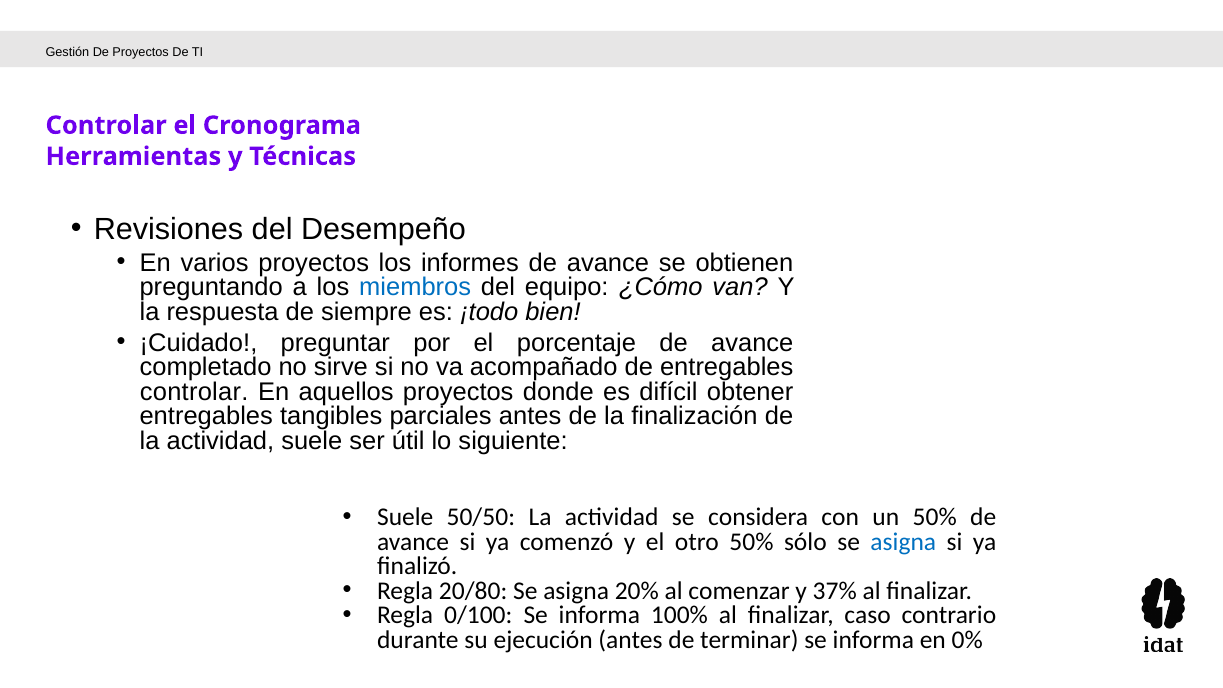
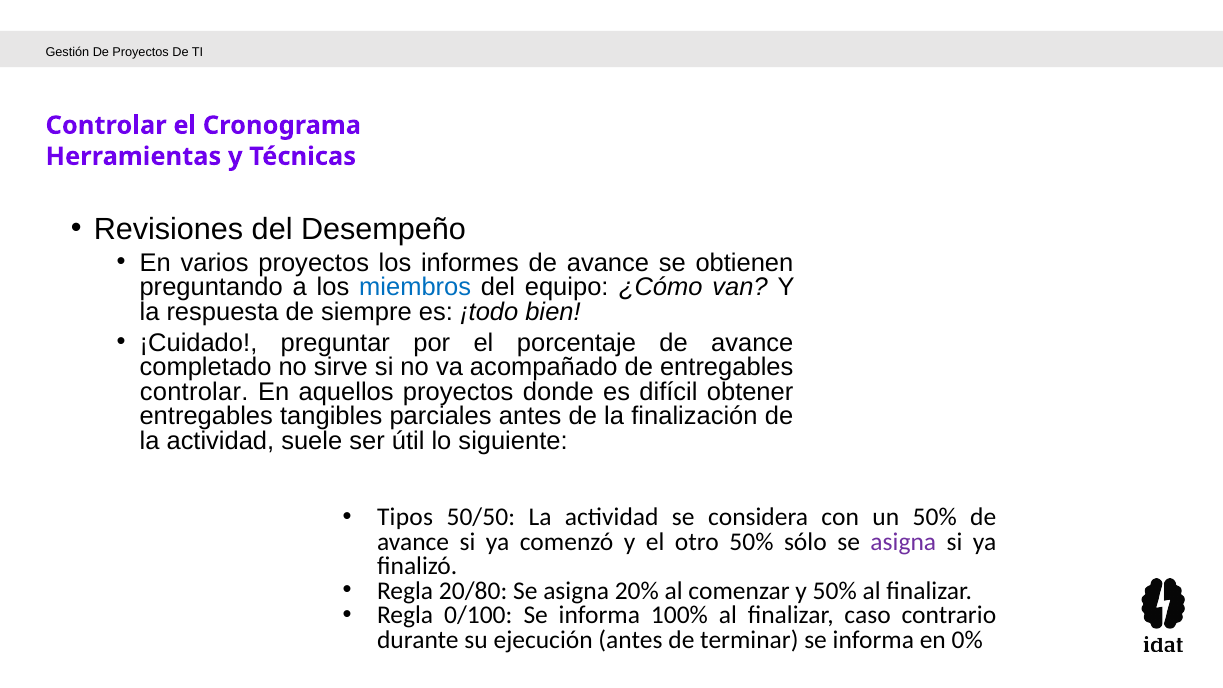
Suele at (405, 517): Suele -> Tipos
asigna at (903, 542) colour: blue -> purple
y 37%: 37% -> 50%
